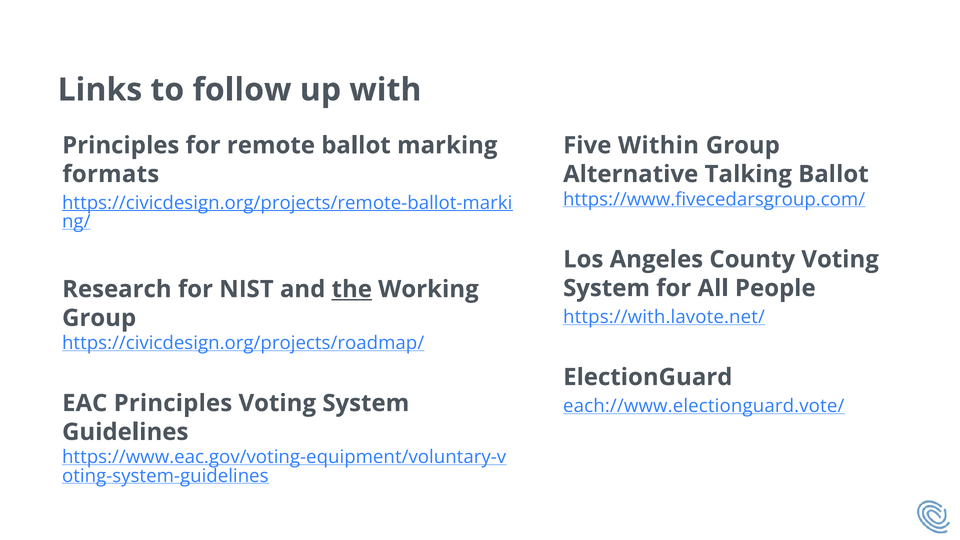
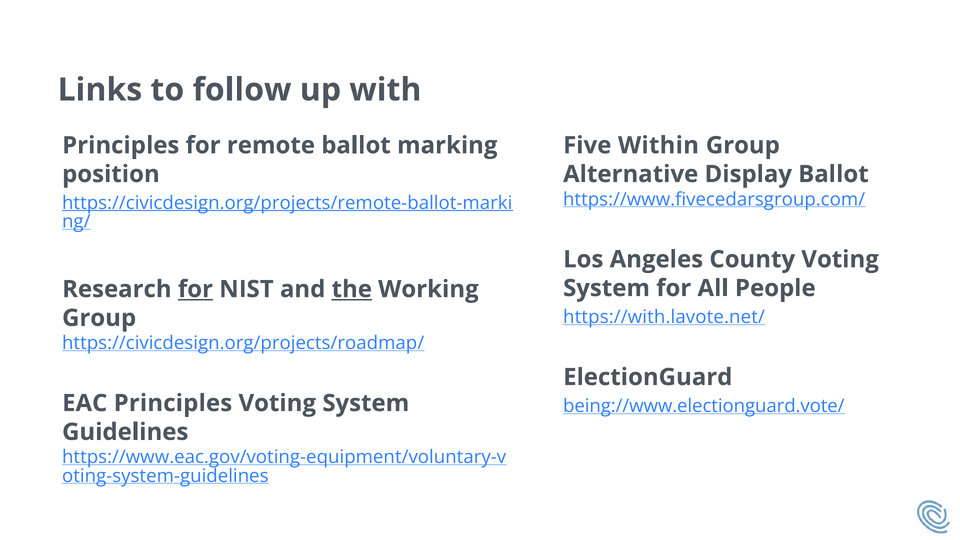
formats: formats -> position
Talking: Talking -> Display
for at (195, 289) underline: none -> present
each://www.electionguard.vote/: each://www.electionguard.vote/ -> being://www.electionguard.vote/
